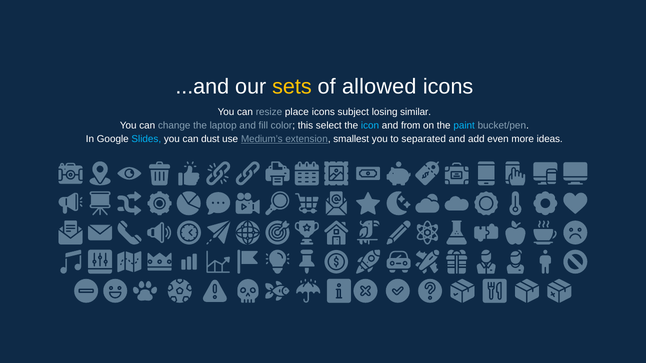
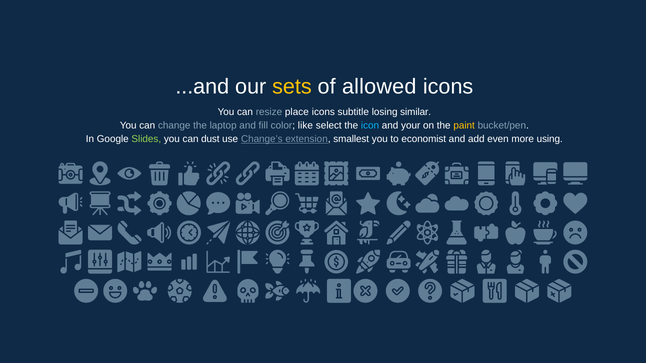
subject: subject -> subtitle
this: this -> like
from: from -> your
paint colour: light blue -> yellow
Slides colour: light blue -> light green
Medium’s: Medium’s -> Change’s
separated: separated -> economist
ideas: ideas -> using
